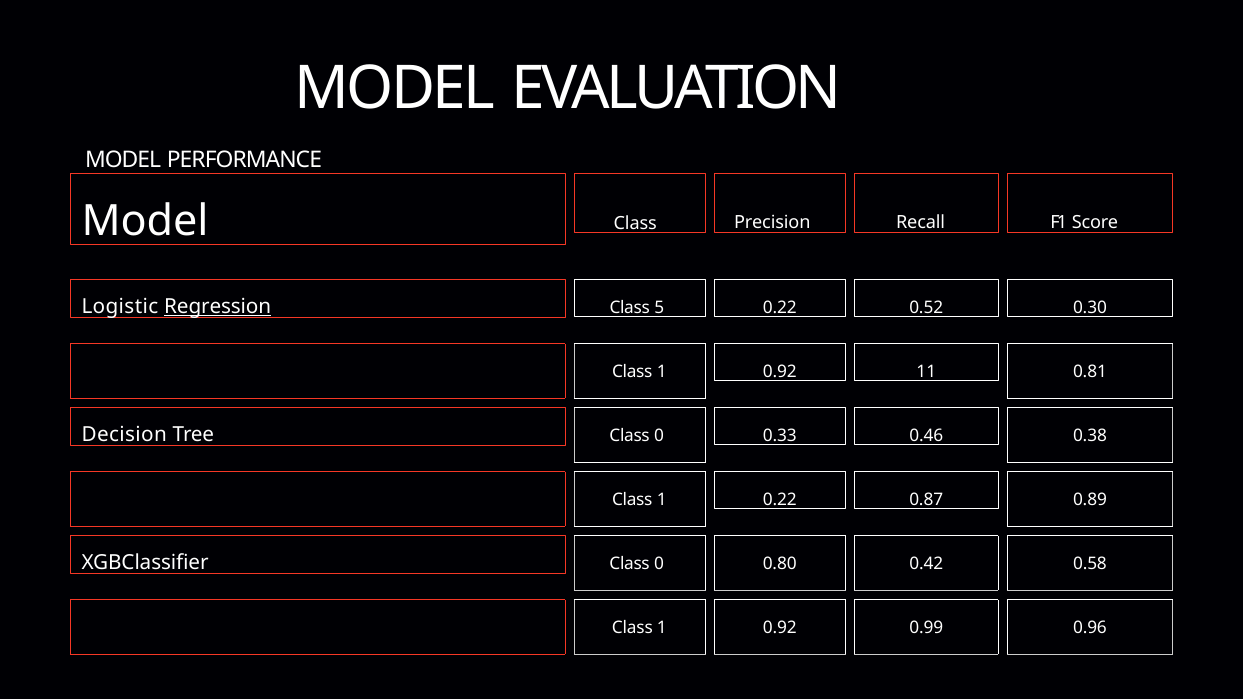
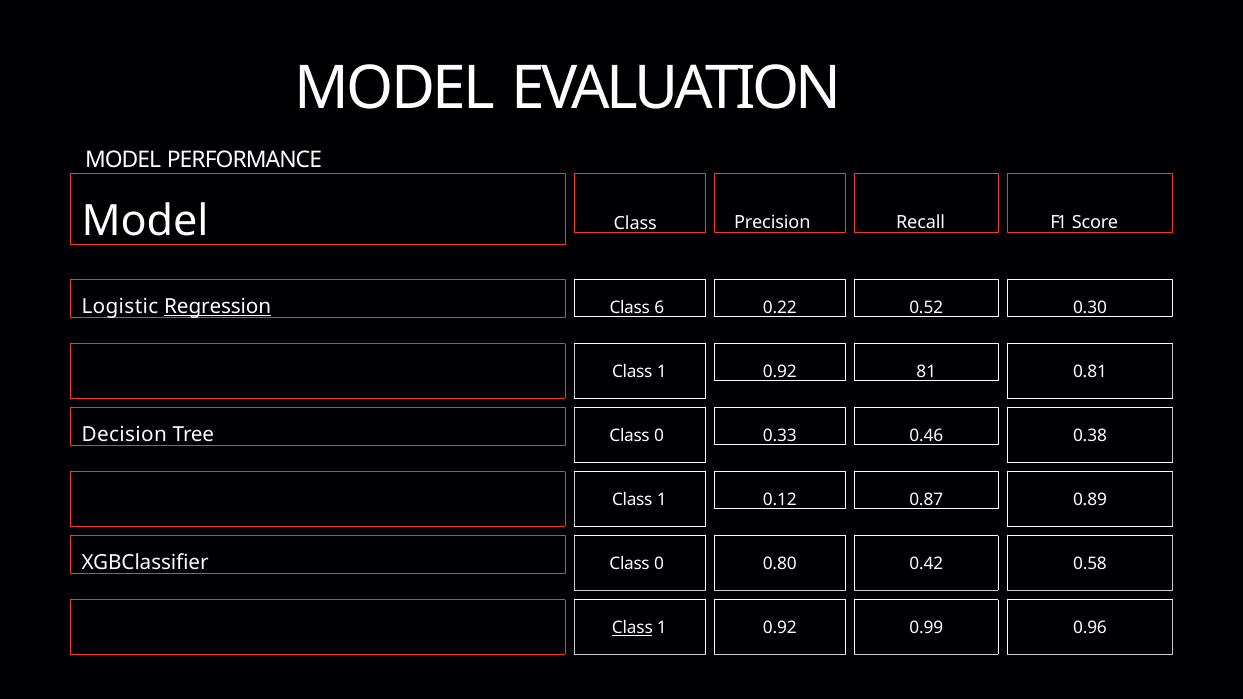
5: 5 -> 6
11: 11 -> 81
1 0.22: 0.22 -> 0.12
Class at (632, 628) underline: none -> present
